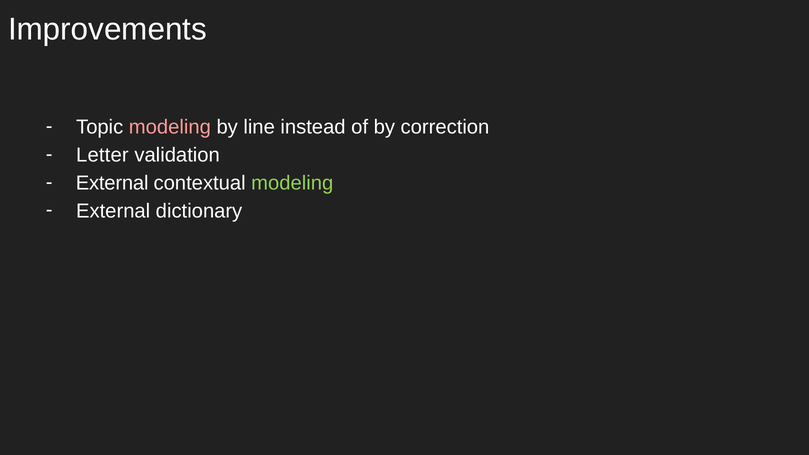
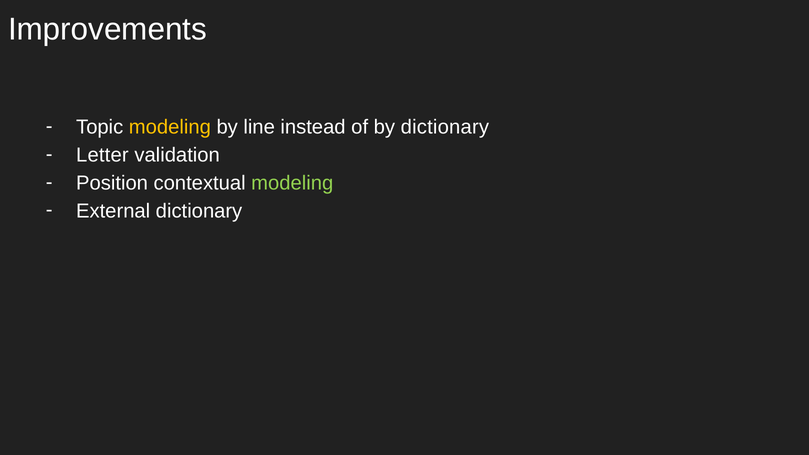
modeling at (170, 127) colour: pink -> yellow
by correction: correction -> dictionary
External at (112, 183): External -> Position
